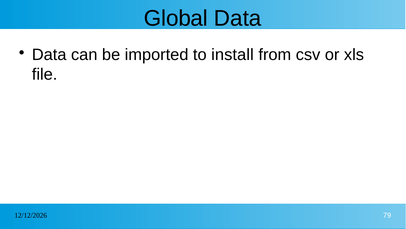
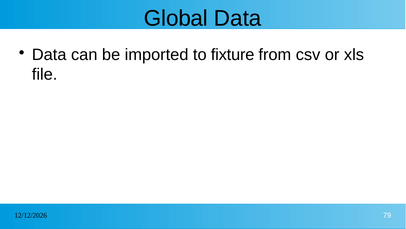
install: install -> fixture
